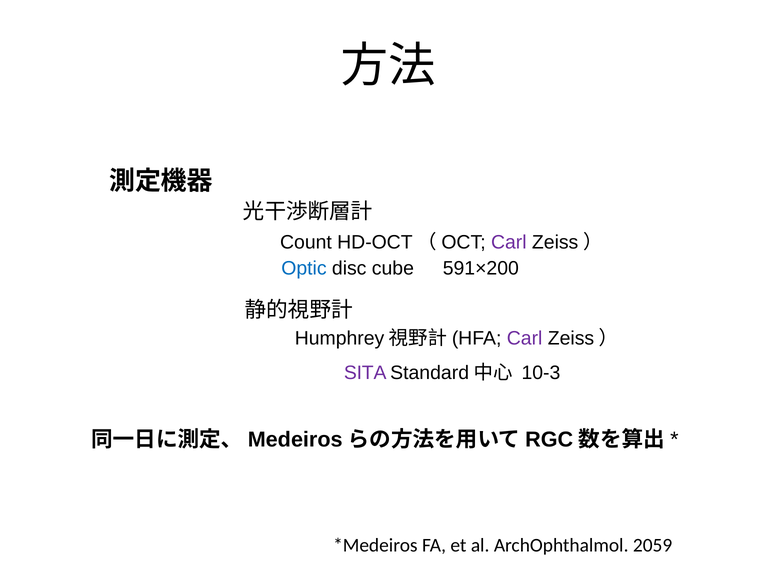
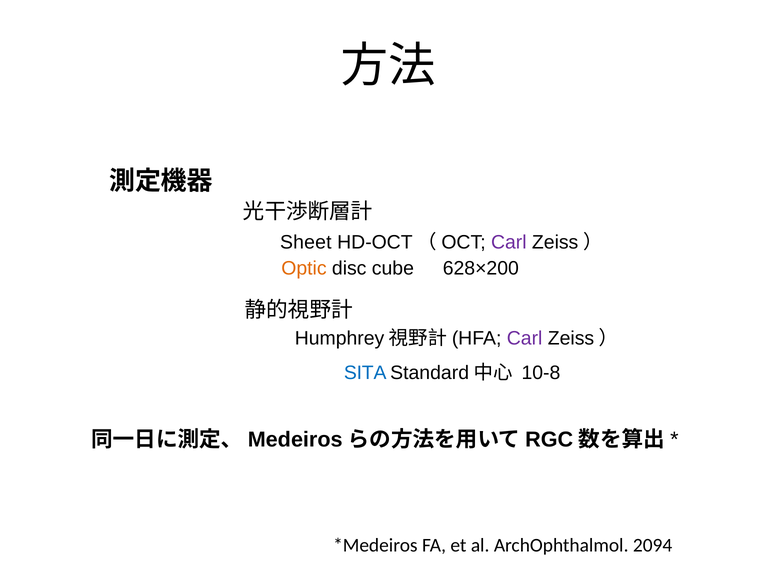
Count: Count -> Sheet
Optic colour: blue -> orange
591×200: 591×200 -> 628×200
SITA colour: purple -> blue
10-3: 10-3 -> 10-8
2059: 2059 -> 2094
